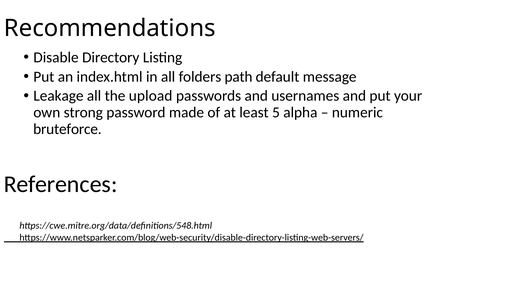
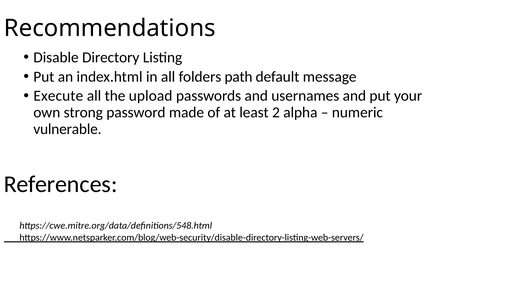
Leakage: Leakage -> Execute
5: 5 -> 2
bruteforce: bruteforce -> vulnerable
